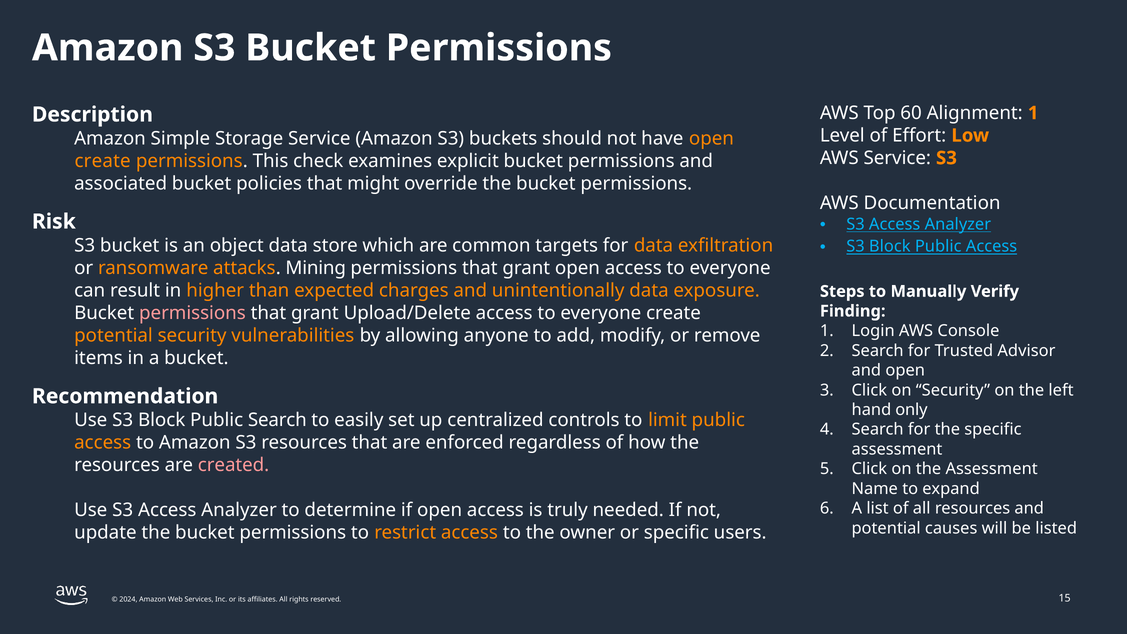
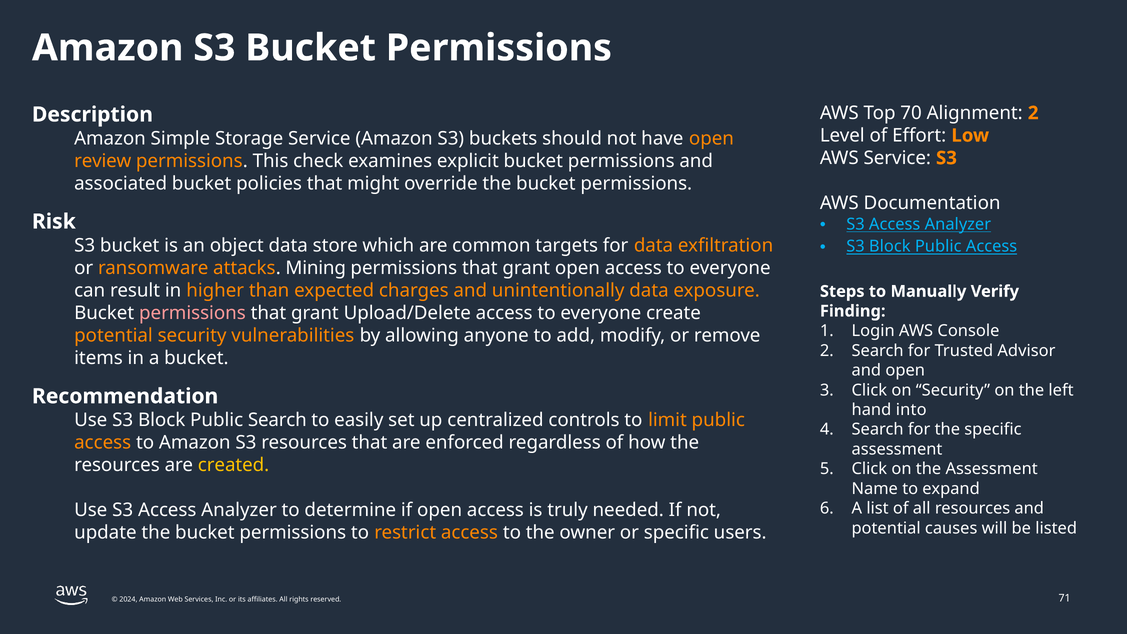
60: 60 -> 70
Alignment 1: 1 -> 2
create at (103, 161): create -> review
only: only -> into
created colour: pink -> yellow
15: 15 -> 71
